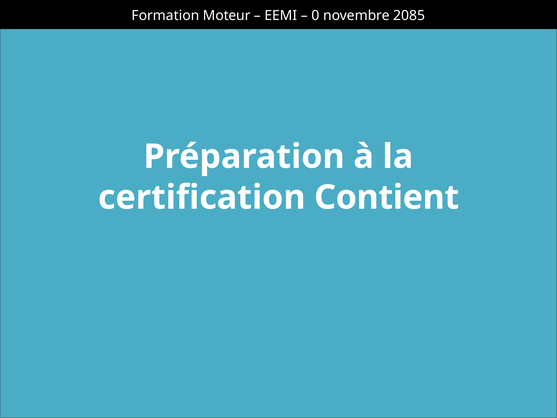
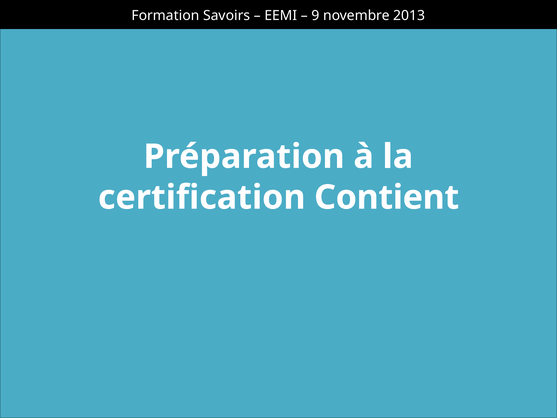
Moteur: Moteur -> Savoirs
0: 0 -> 9
2085: 2085 -> 2013
